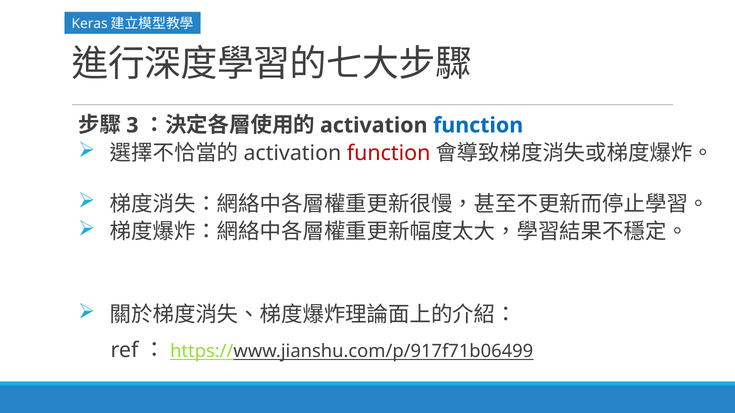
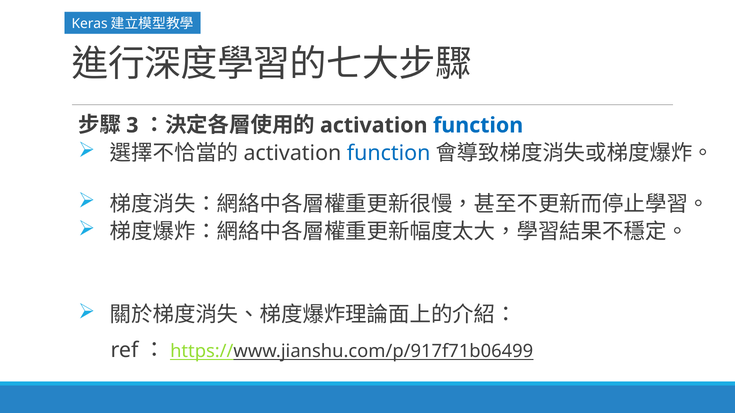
function at (389, 153) colour: red -> blue
